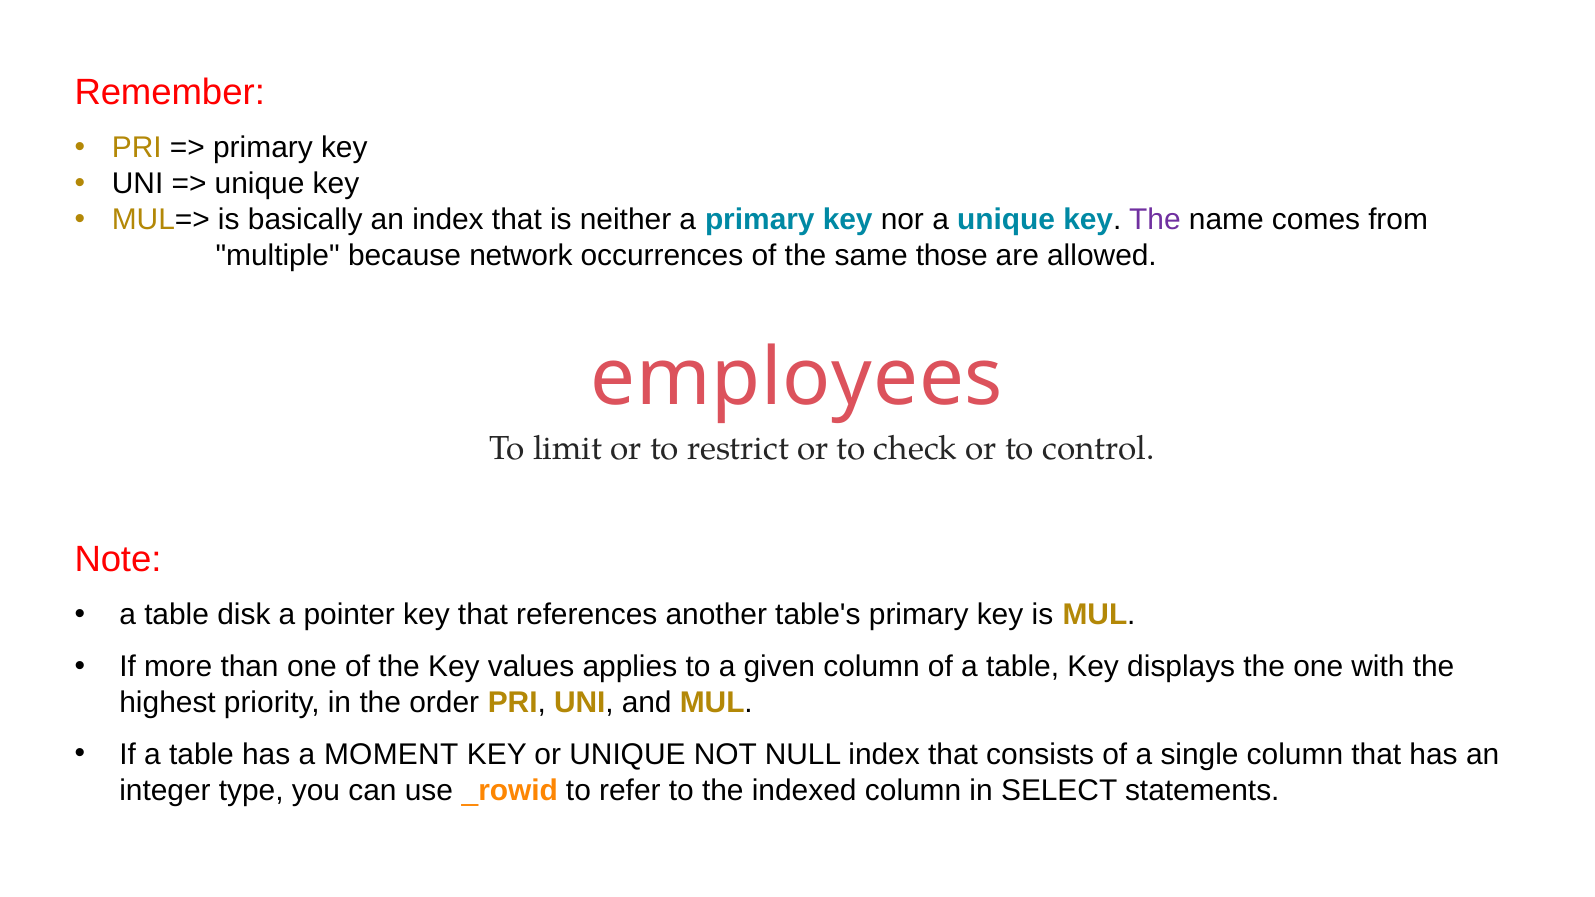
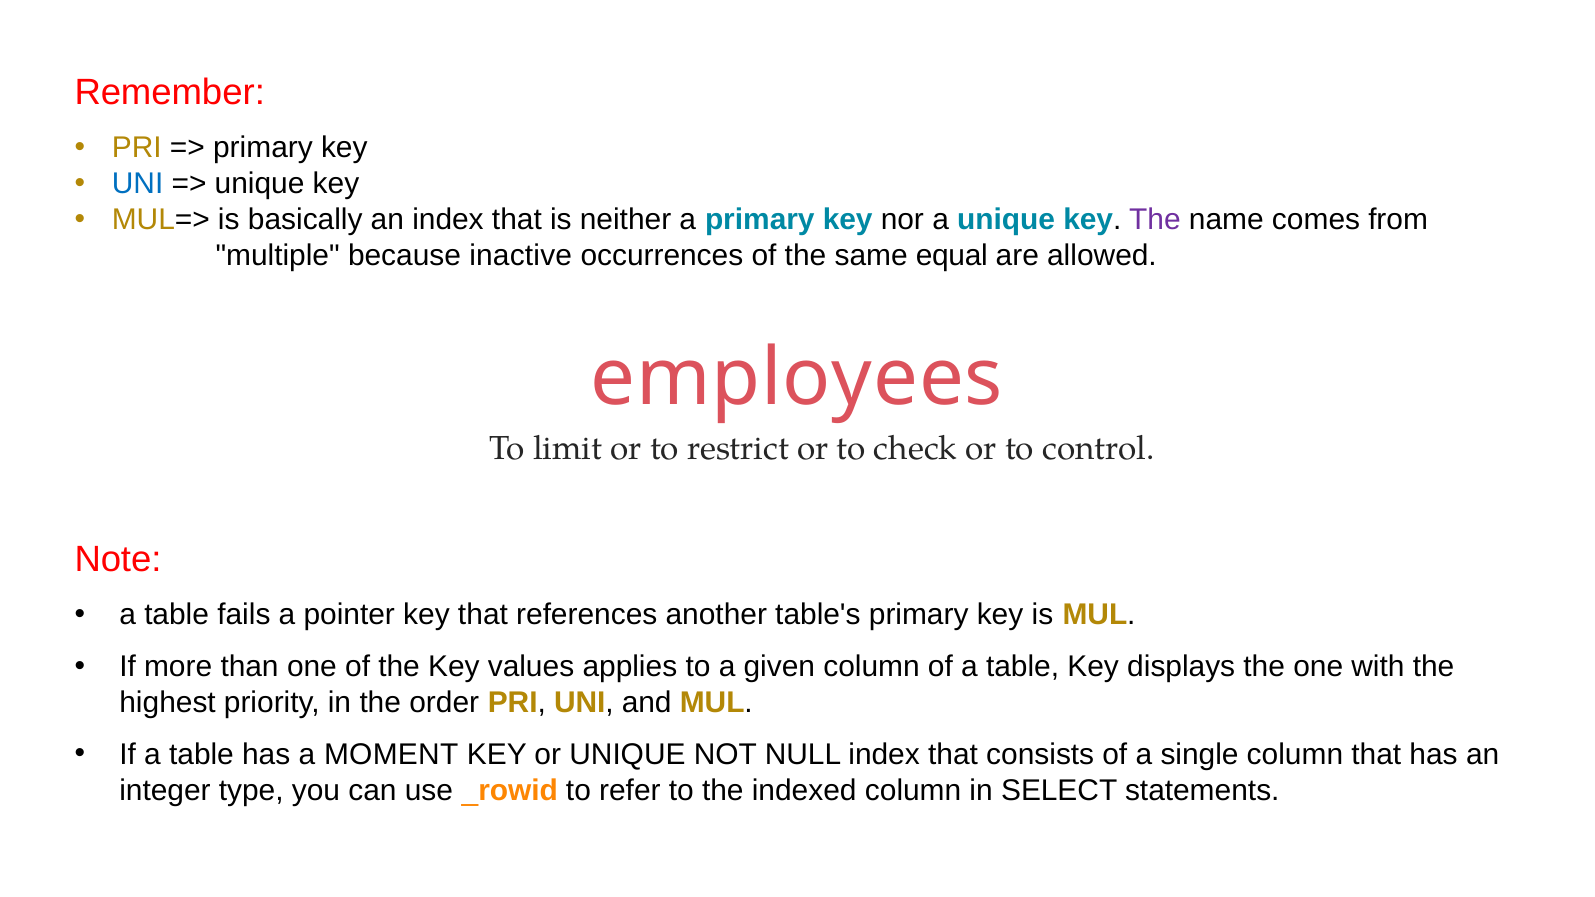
UNI at (138, 184) colour: black -> blue
network: network -> inactive
those: those -> equal
disk: disk -> fails
